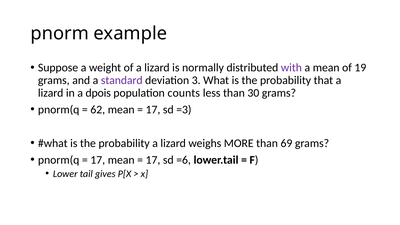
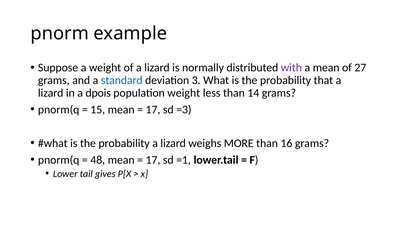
19: 19 -> 27
standard colour: purple -> blue
population counts: counts -> weight
30: 30 -> 14
62: 62 -> 15
69: 69 -> 16
17 at (98, 160): 17 -> 48
=6: =6 -> =1
